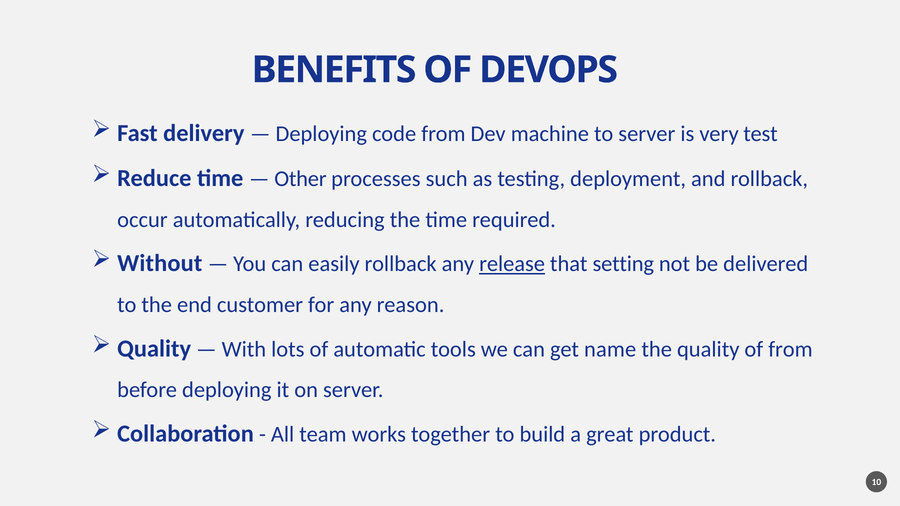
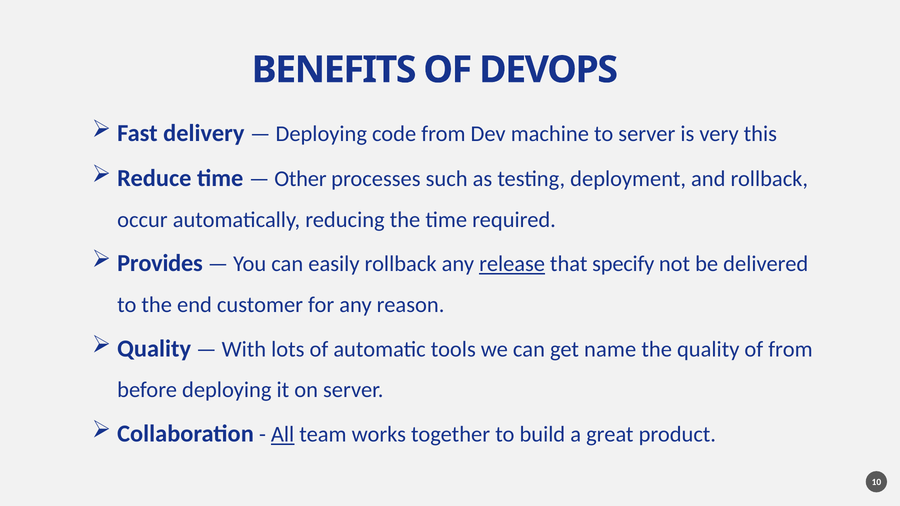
test: test -> this
Without: Without -> Provides
setting: setting -> specify
All underline: none -> present
